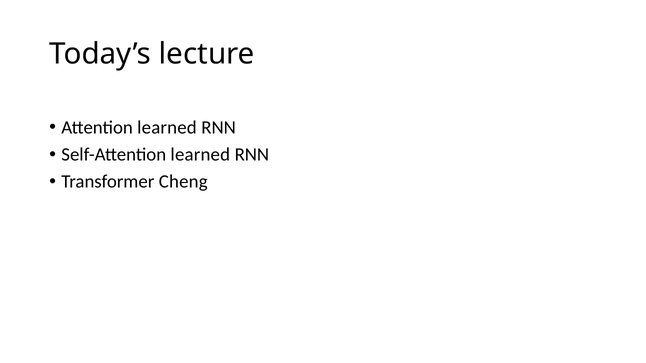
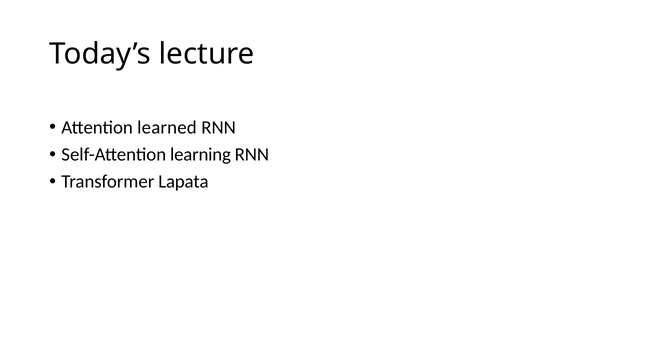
Self-Attention learned: learned -> learning
Cheng: Cheng -> Lapata
